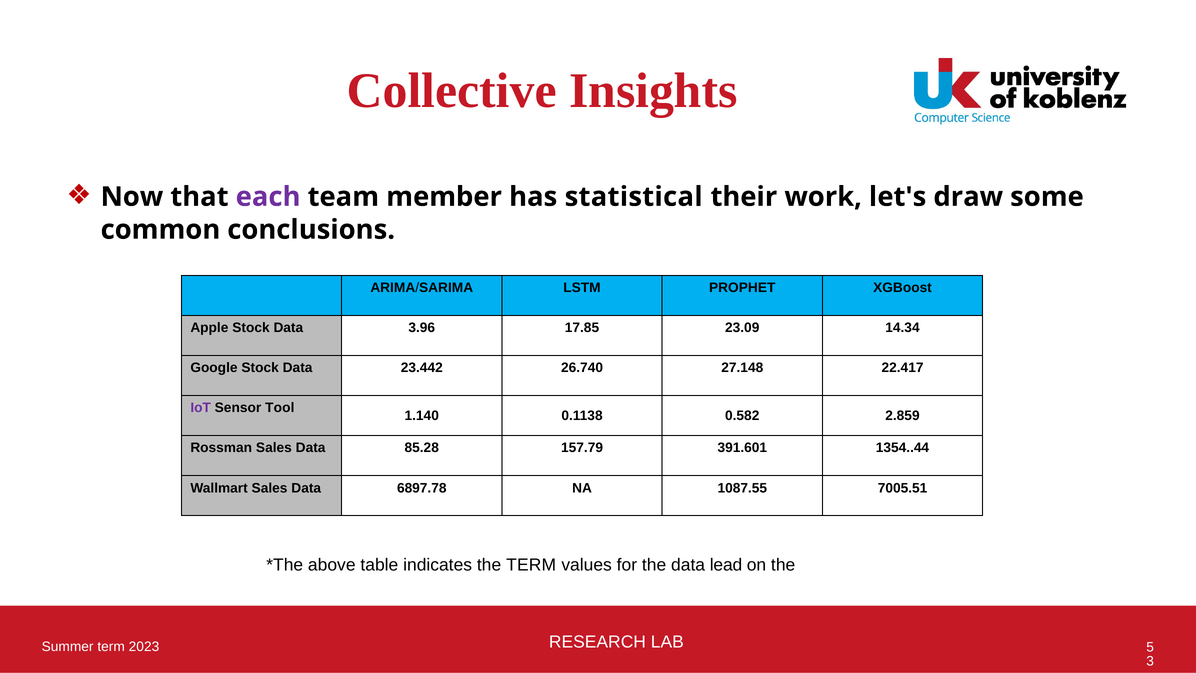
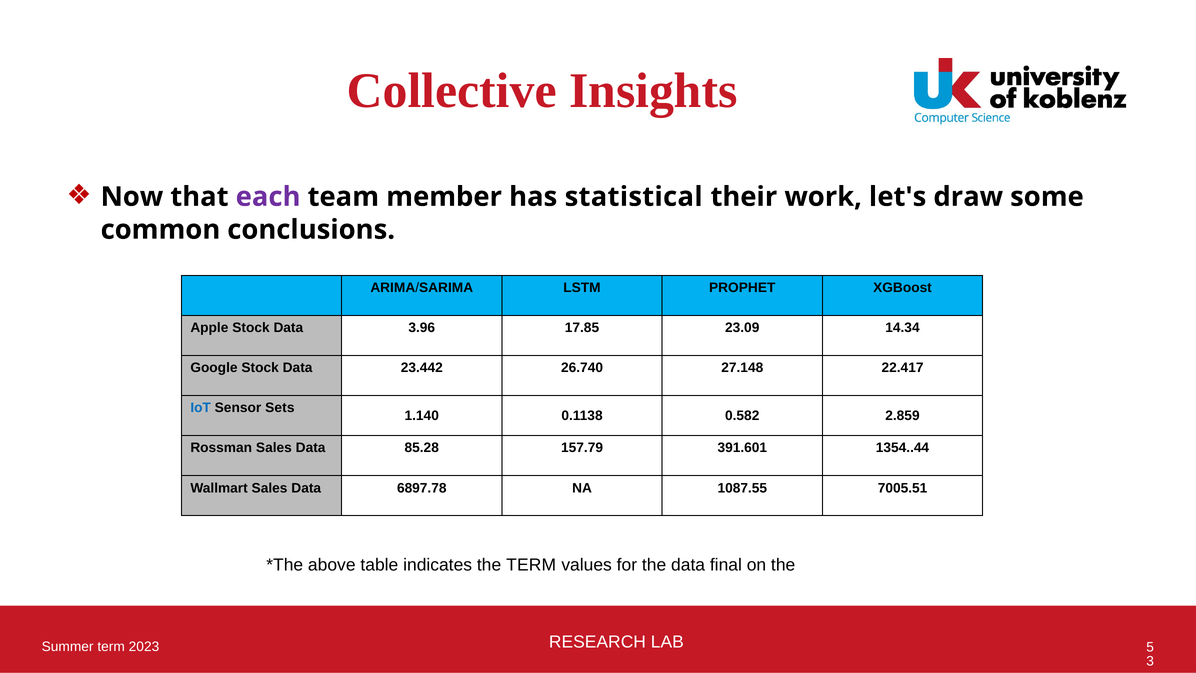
IoT colour: purple -> blue
Tool: Tool -> Sets
lead: lead -> final
